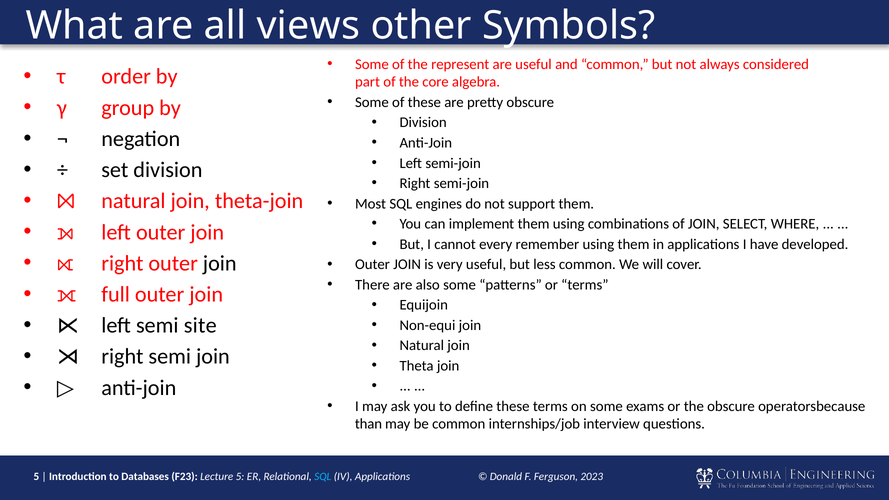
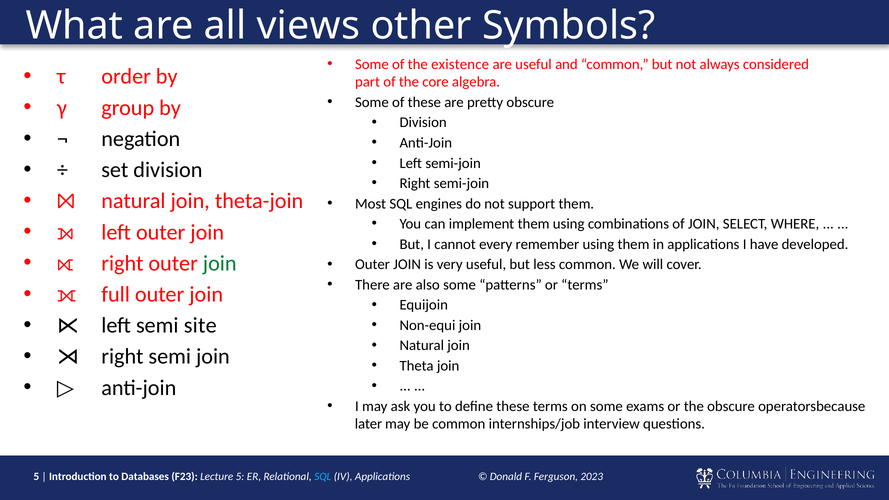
represent: represent -> existence
join at (220, 263) colour: black -> green
than: than -> later
